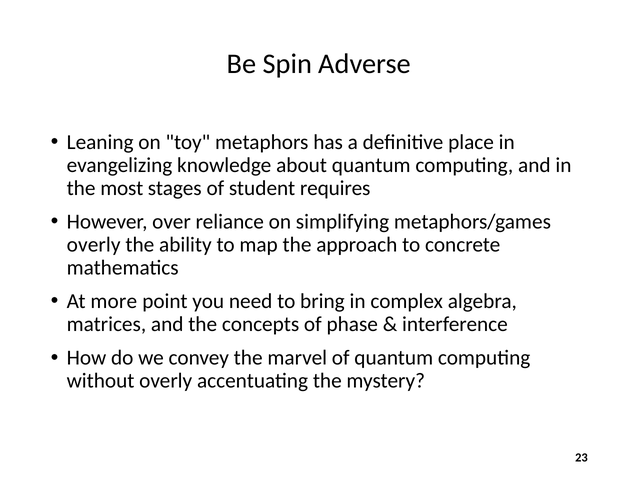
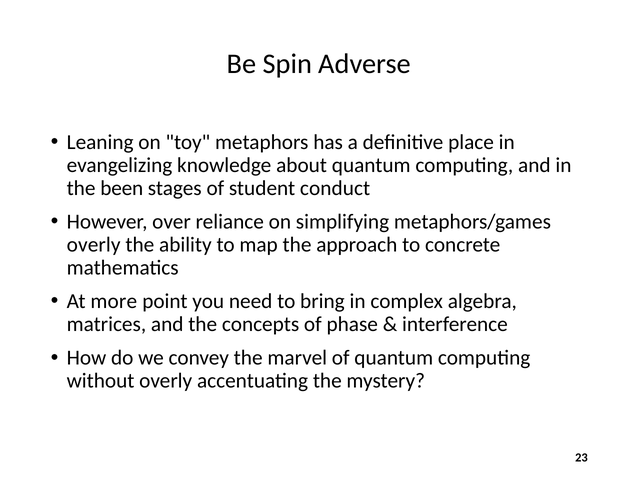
most: most -> been
requires: requires -> conduct
